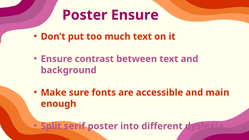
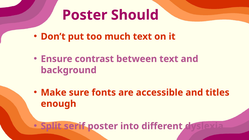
Poster Ensure: Ensure -> Should
main: main -> titles
